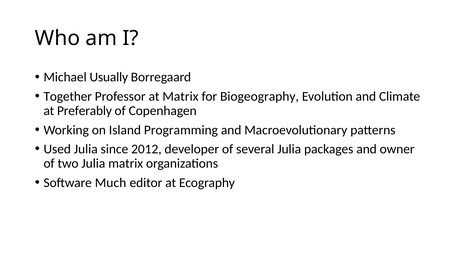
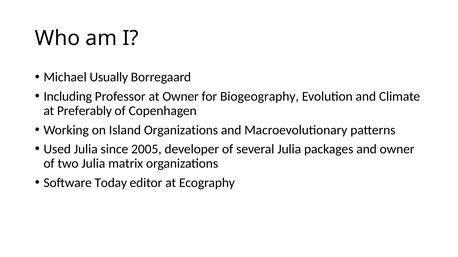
Together: Together -> Including
at Matrix: Matrix -> Owner
Island Programming: Programming -> Organizations
2012: 2012 -> 2005
Much: Much -> Today
